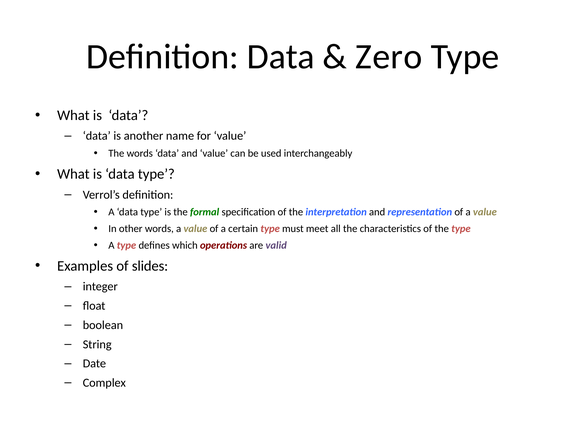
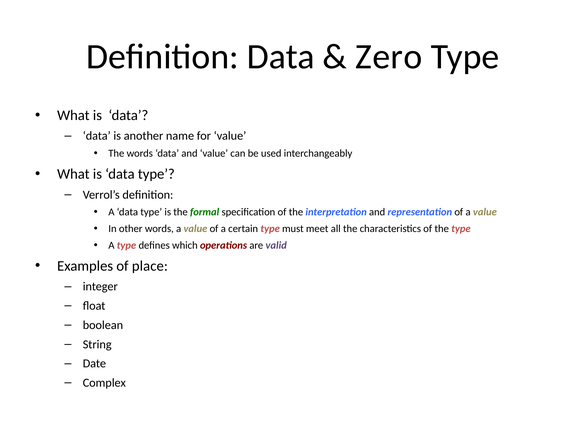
slides: slides -> place
